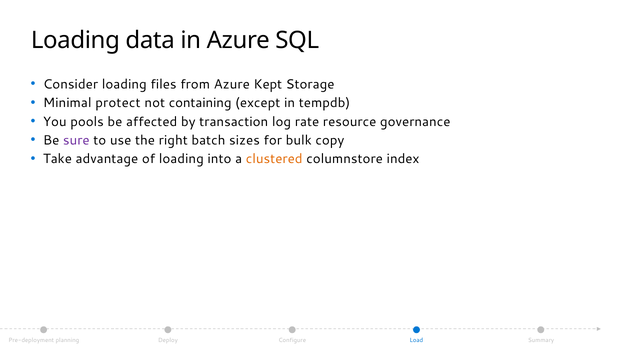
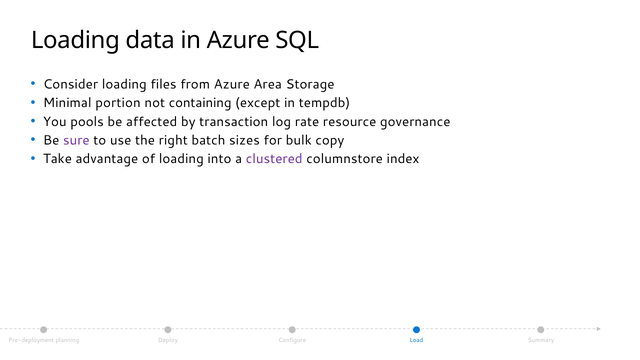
Kept: Kept -> Area
protect: protect -> portion
clustered colour: orange -> purple
